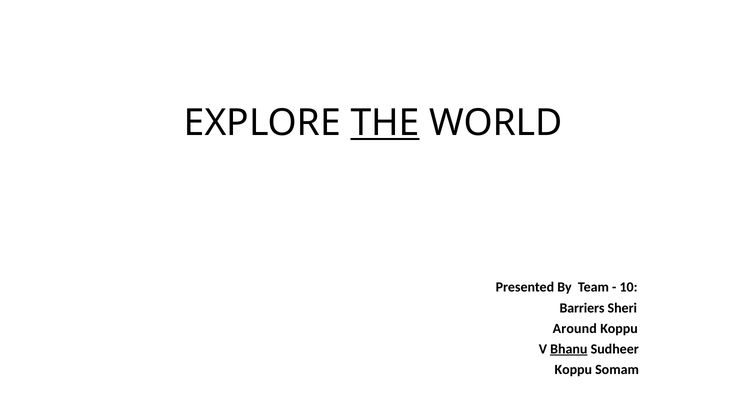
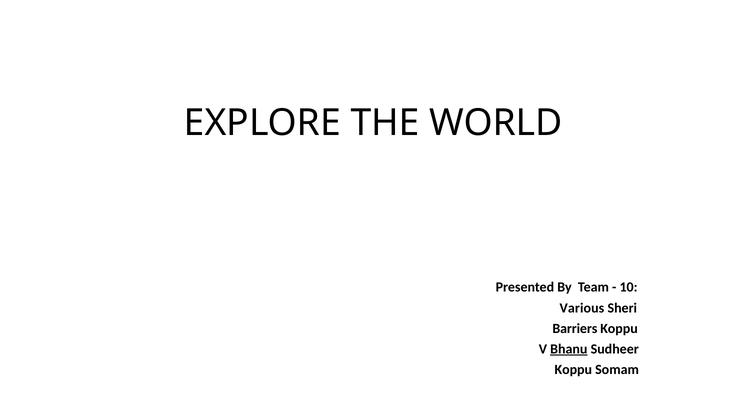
THE underline: present -> none
Barriers: Barriers -> Various
Around: Around -> Barriers
